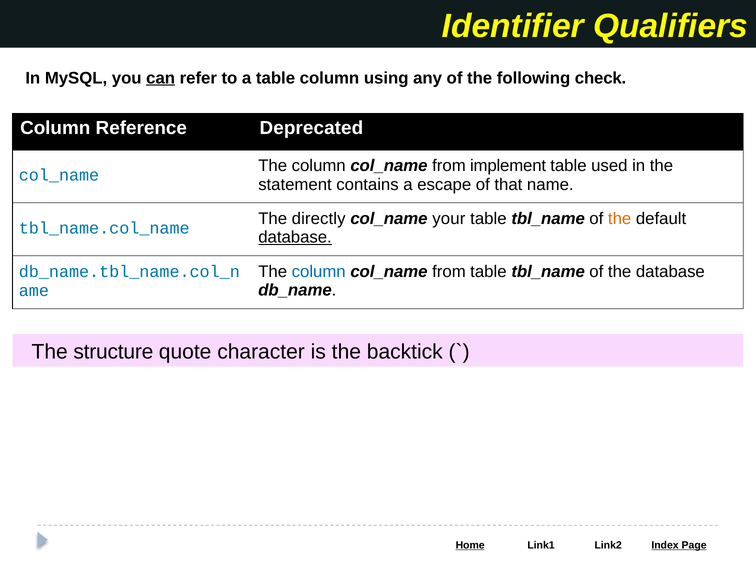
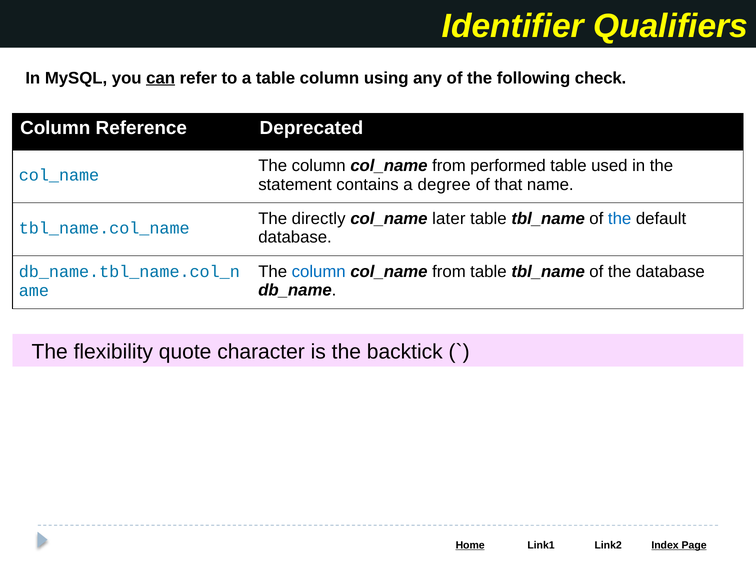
implement: implement -> performed
escape: escape -> degree
your: your -> later
the at (620, 219) colour: orange -> blue
database at (295, 237) underline: present -> none
structure: structure -> flexibility
